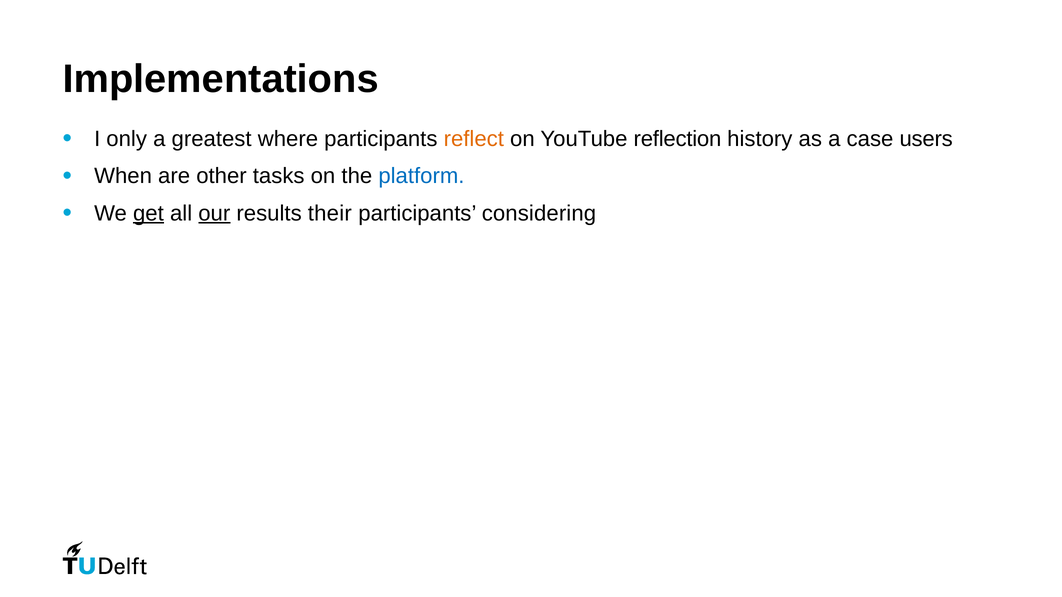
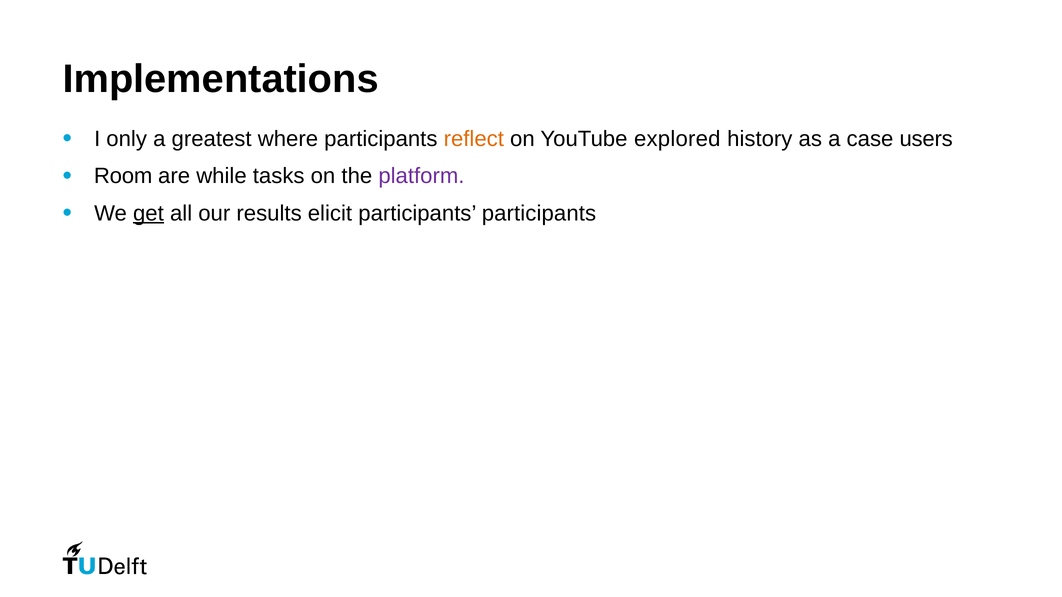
reflection: reflection -> explored
When: When -> Room
other: other -> while
platform colour: blue -> purple
our underline: present -> none
their: their -> elicit
participants considering: considering -> participants
